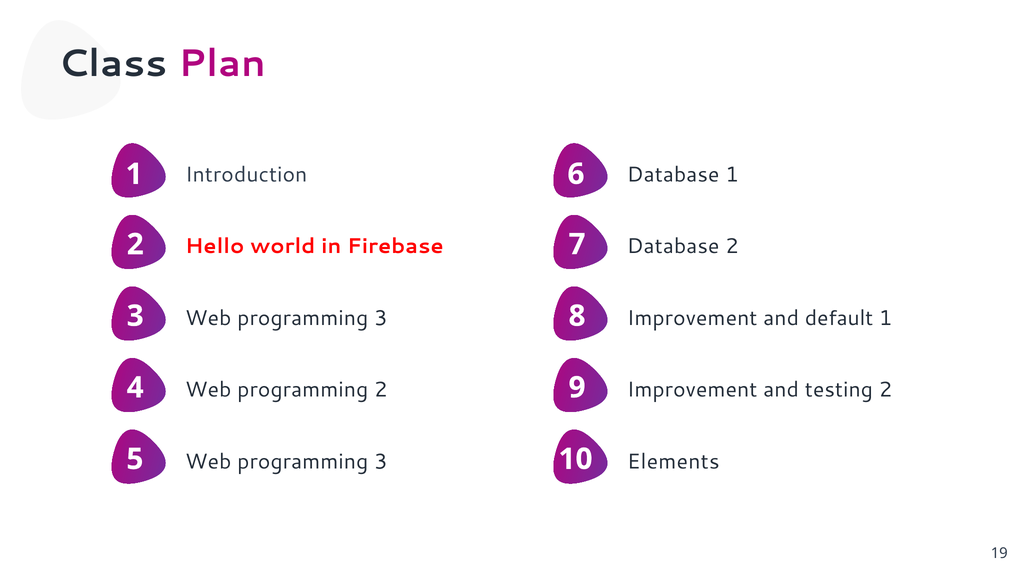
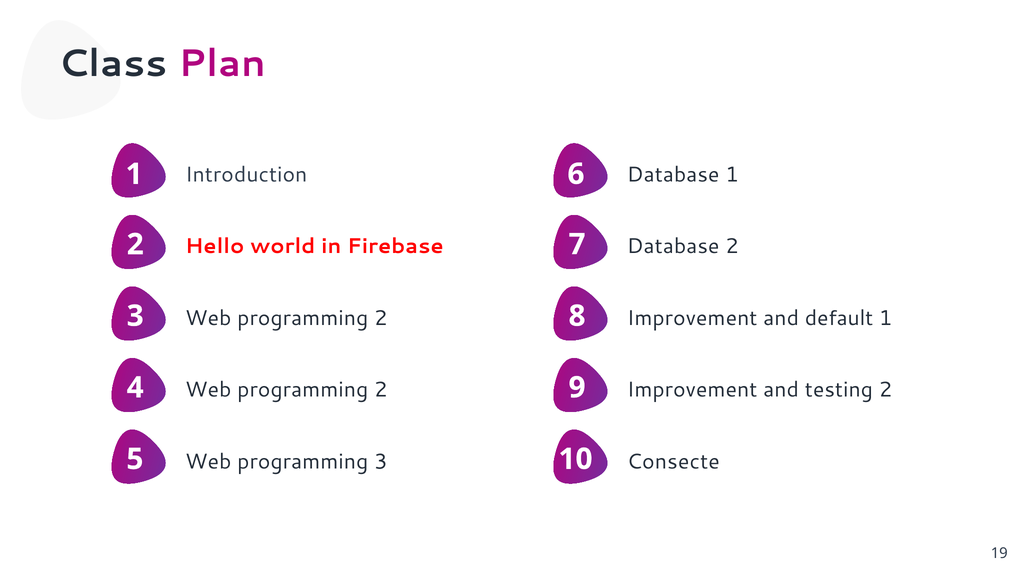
3 at (381, 318): 3 -> 2
Elements: Elements -> Consecte
